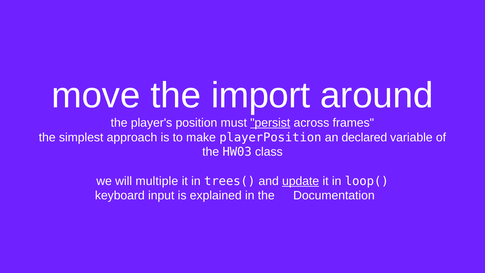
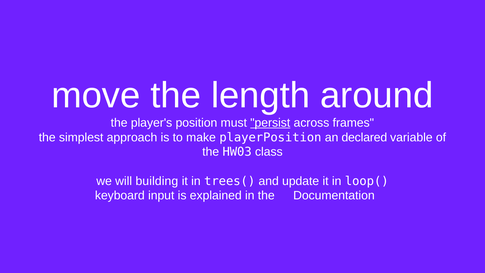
import: import -> length
multiple: multiple -> building
update underline: present -> none
